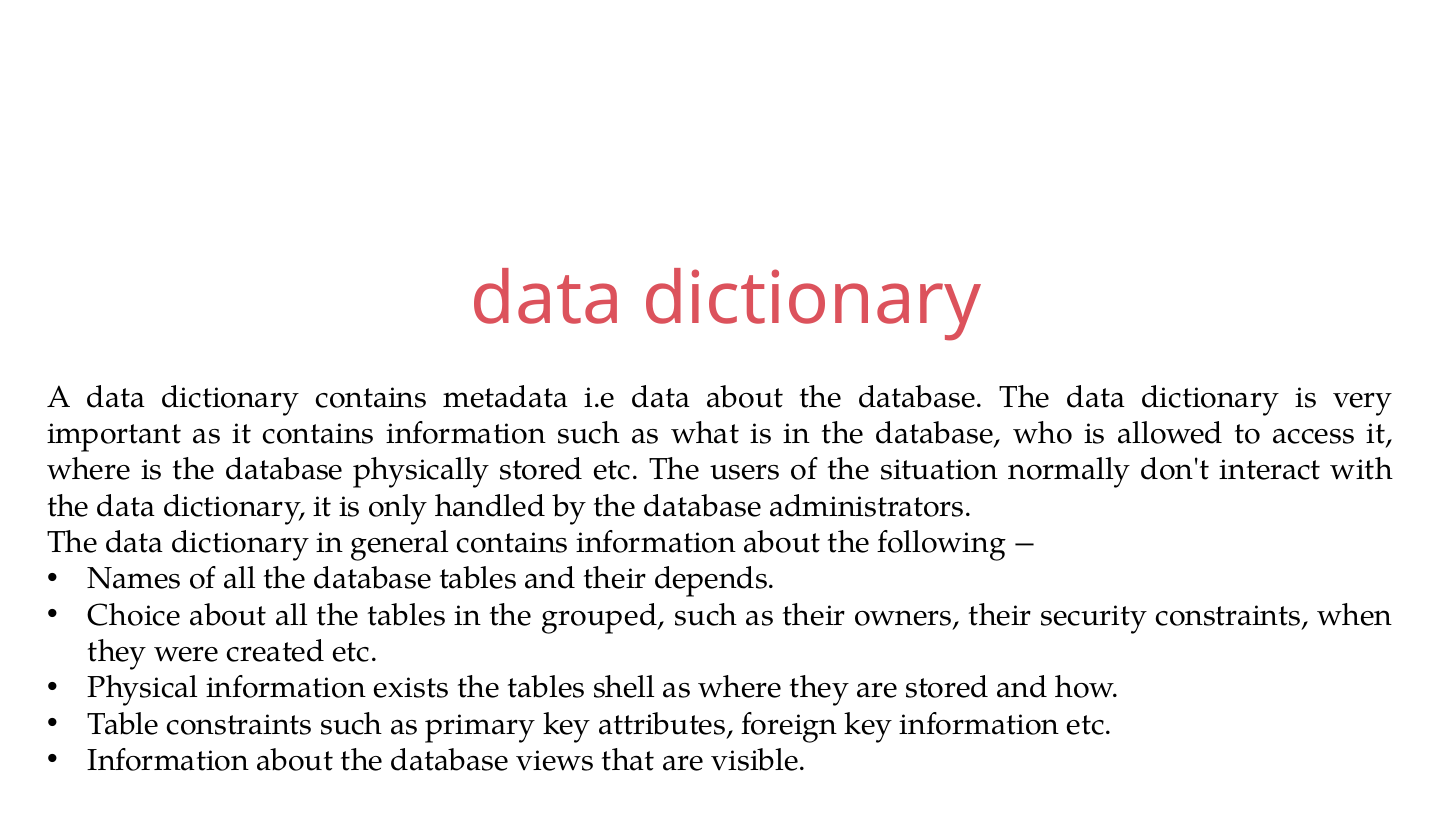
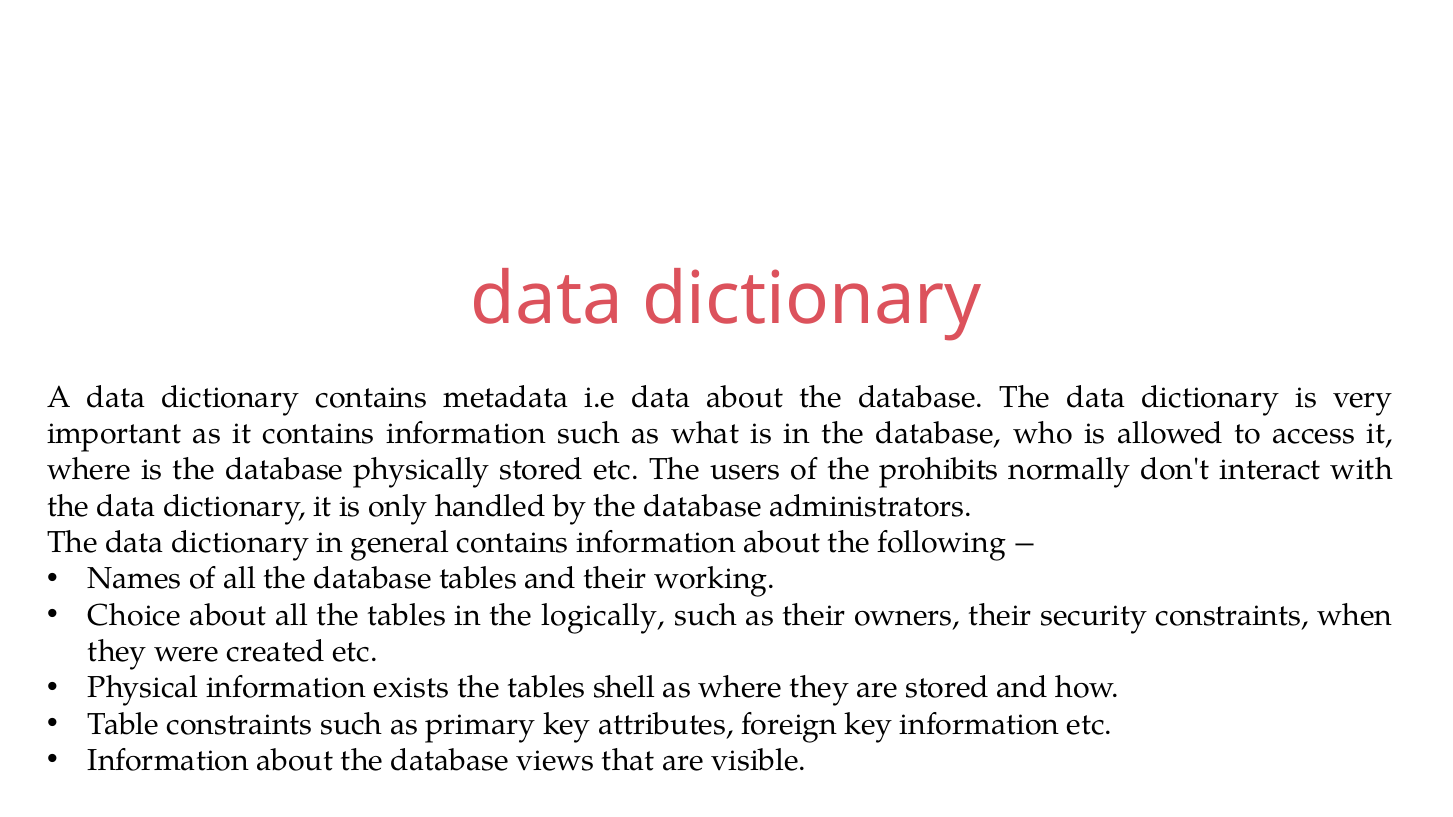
situation: situation -> prohibits
depends: depends -> working
grouped: grouped -> logically
